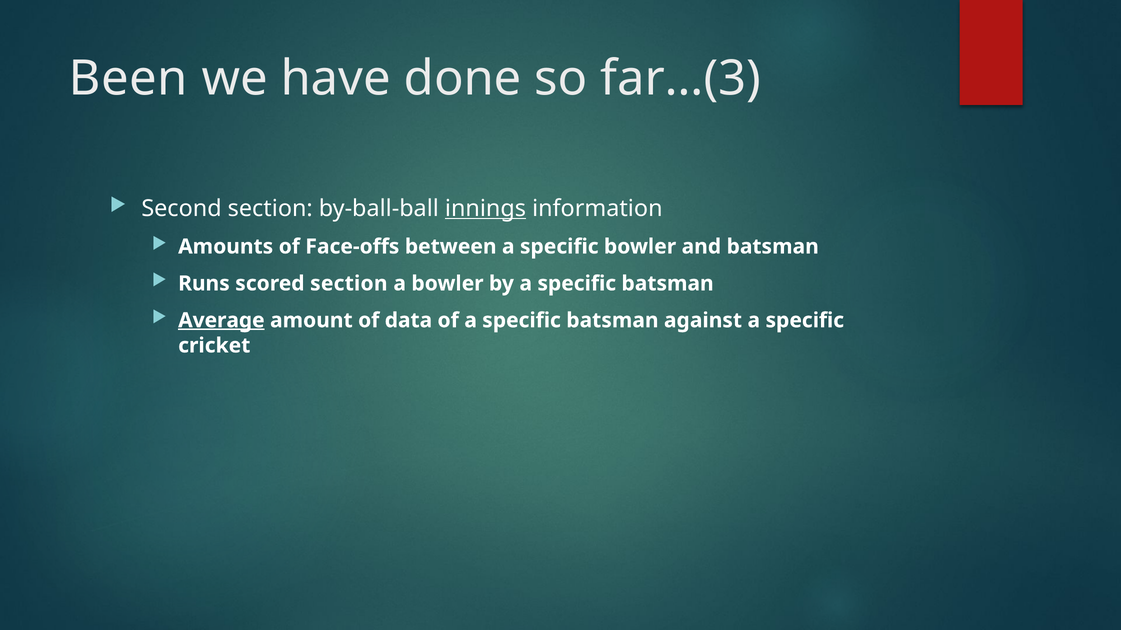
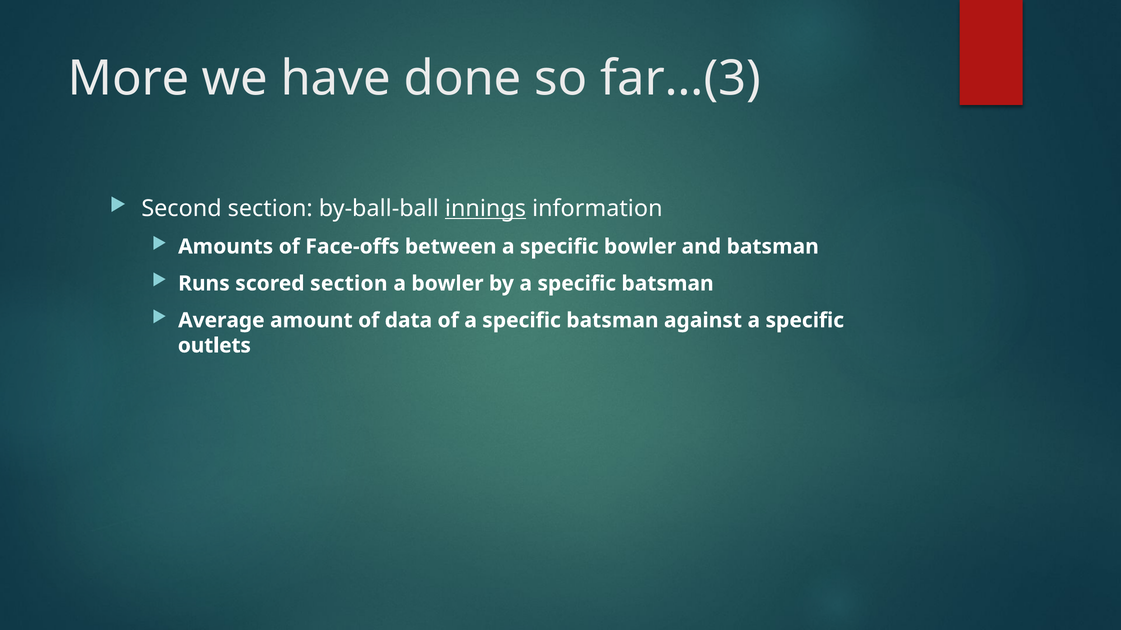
Been: Been -> More
Average underline: present -> none
cricket: cricket -> outlets
